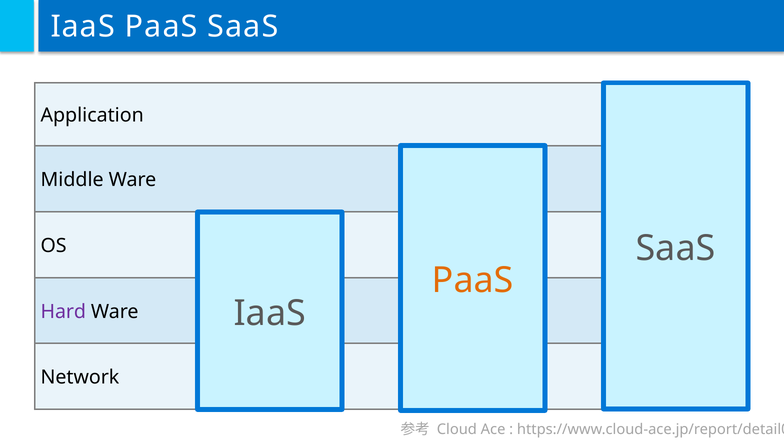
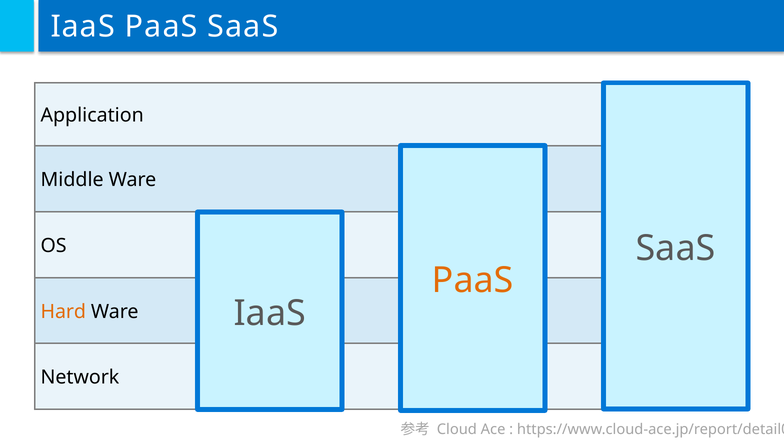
Hard colour: purple -> orange
